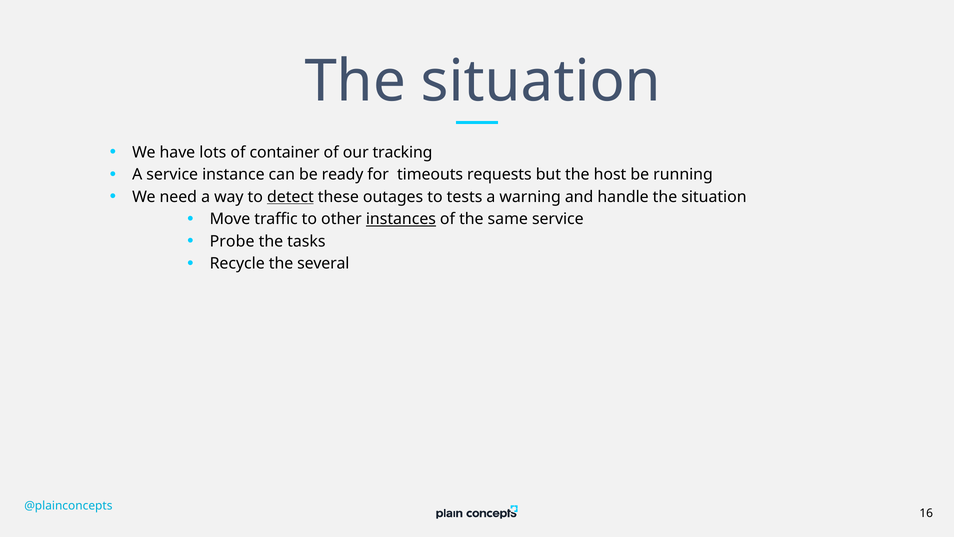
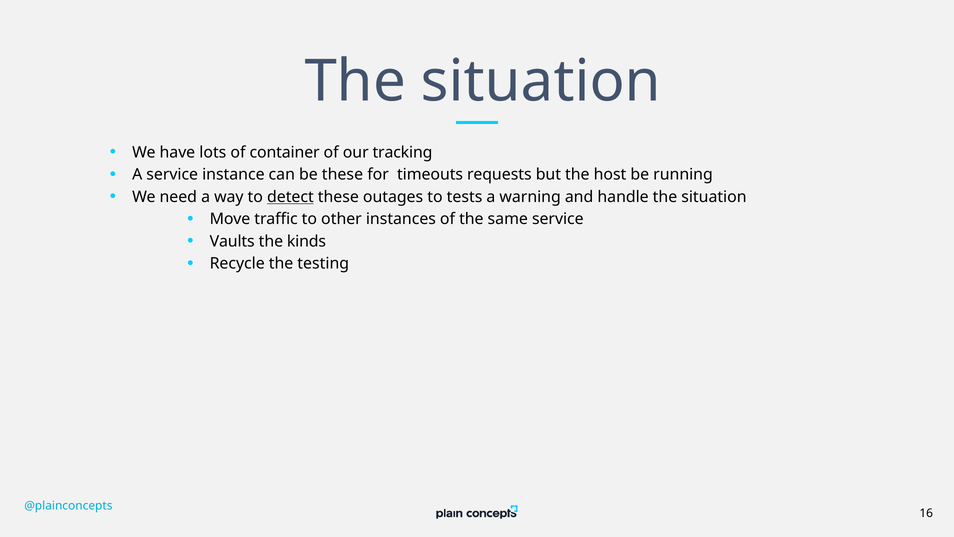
be ready: ready -> these
instances underline: present -> none
Probe: Probe -> Vaults
tasks: tasks -> kinds
several: several -> testing
